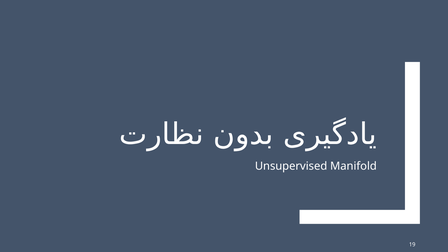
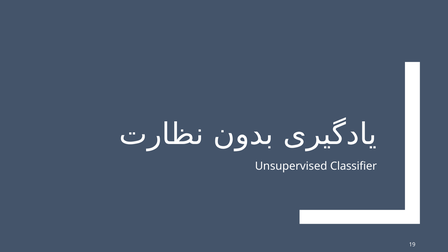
Manifold: Manifold -> Classifier
